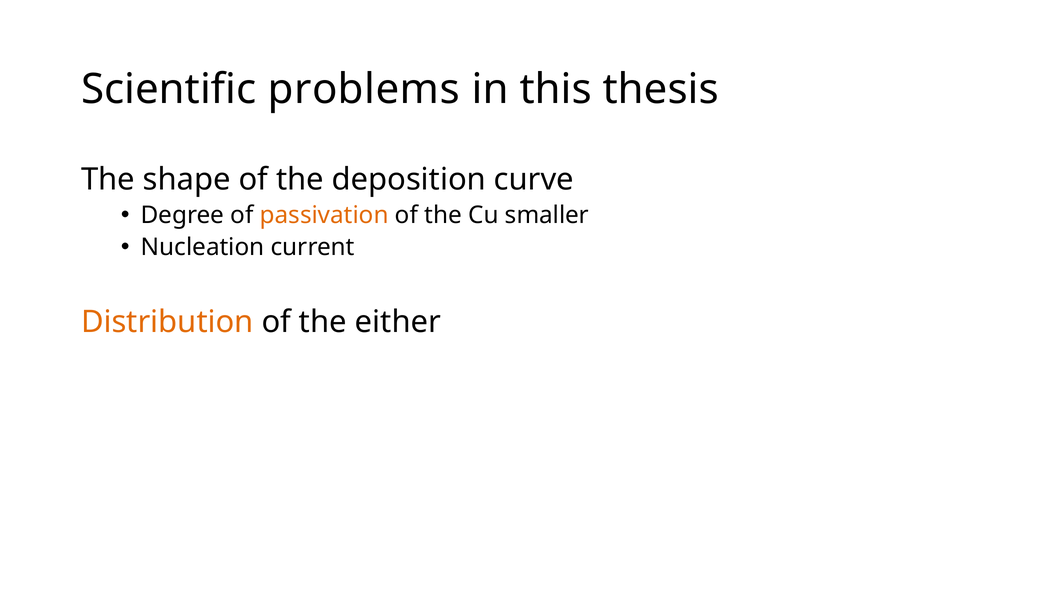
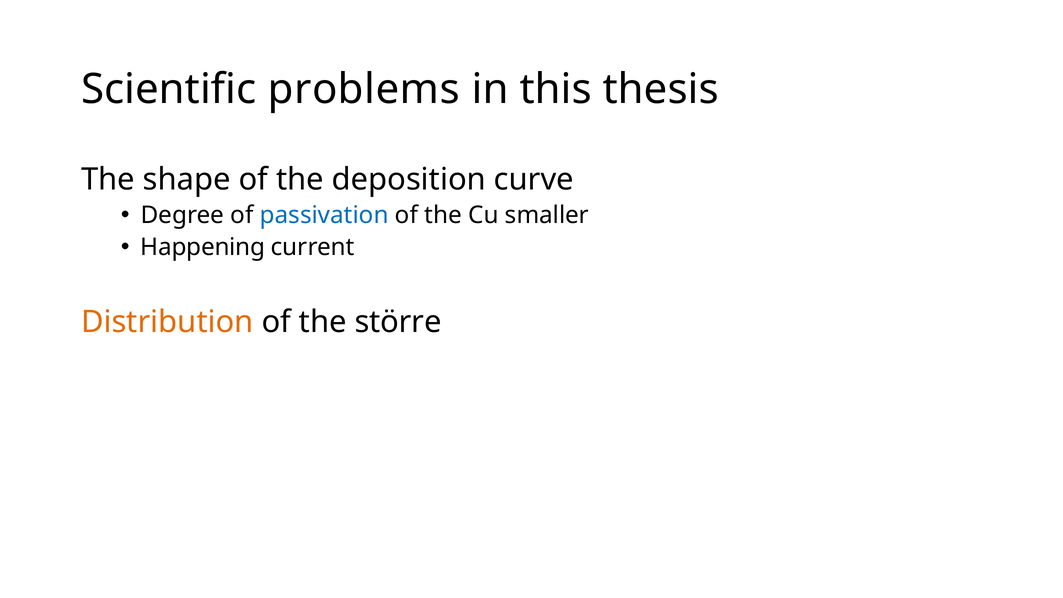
passivation colour: orange -> blue
Nucleation: Nucleation -> Happening
either: either -> större
